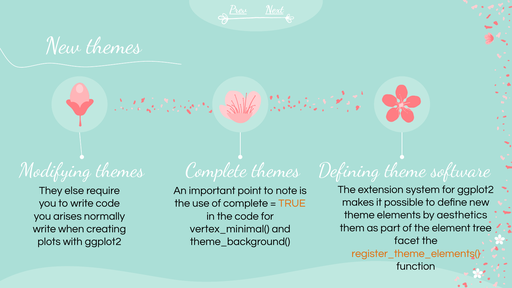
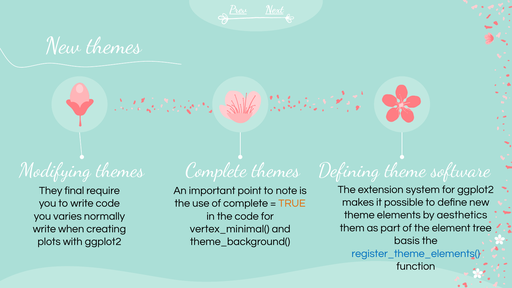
else: else -> final
arises: arises -> varies
facet: facet -> basis
register_theme_elements( colour: orange -> blue
